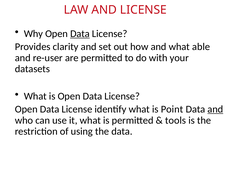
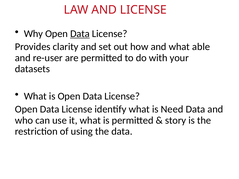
Point: Point -> Need
and at (215, 109) underline: present -> none
tools: tools -> story
